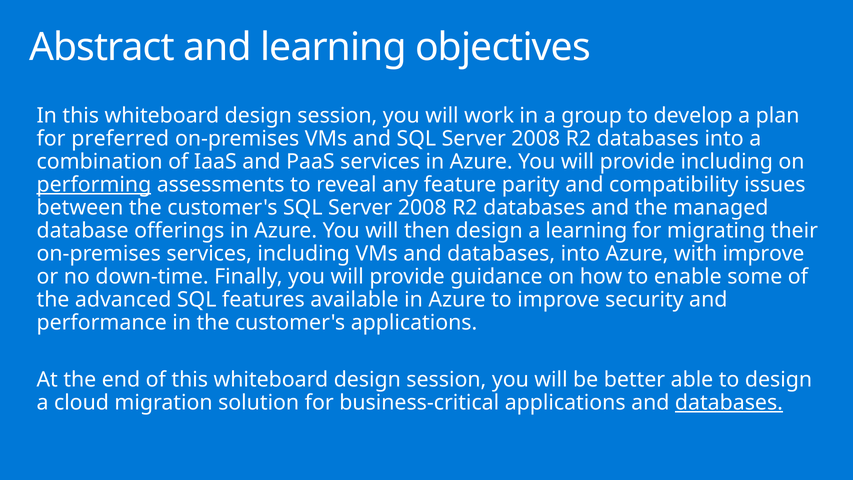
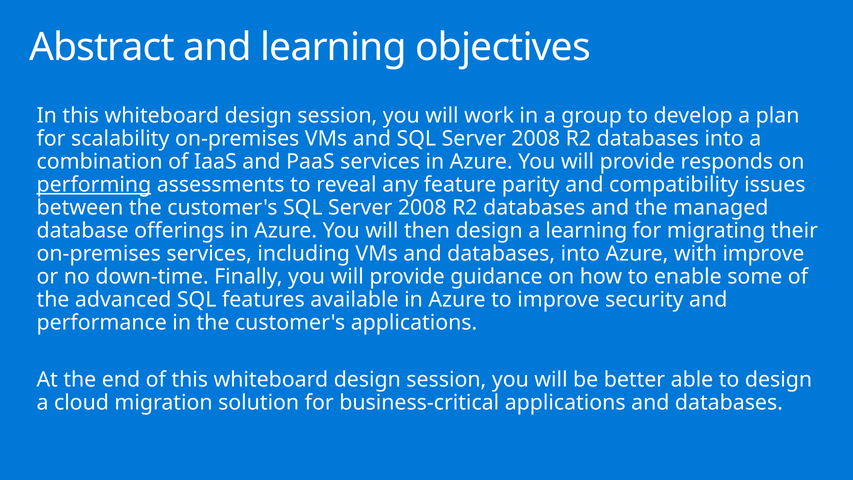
preferred: preferred -> scalability
provide including: including -> responds
databases at (729, 402) underline: present -> none
